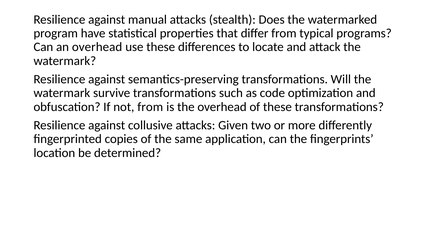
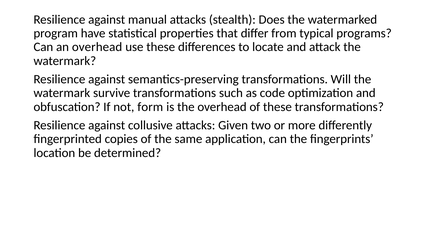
not from: from -> form
